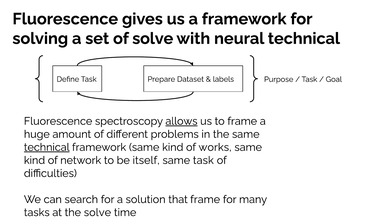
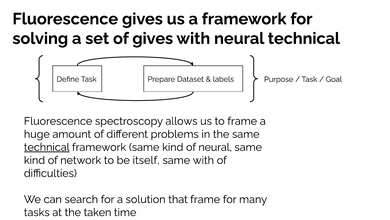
of solve: solve -> gives
allows underline: present -> none
of works: works -> neural
same task: task -> with
the solve: solve -> taken
